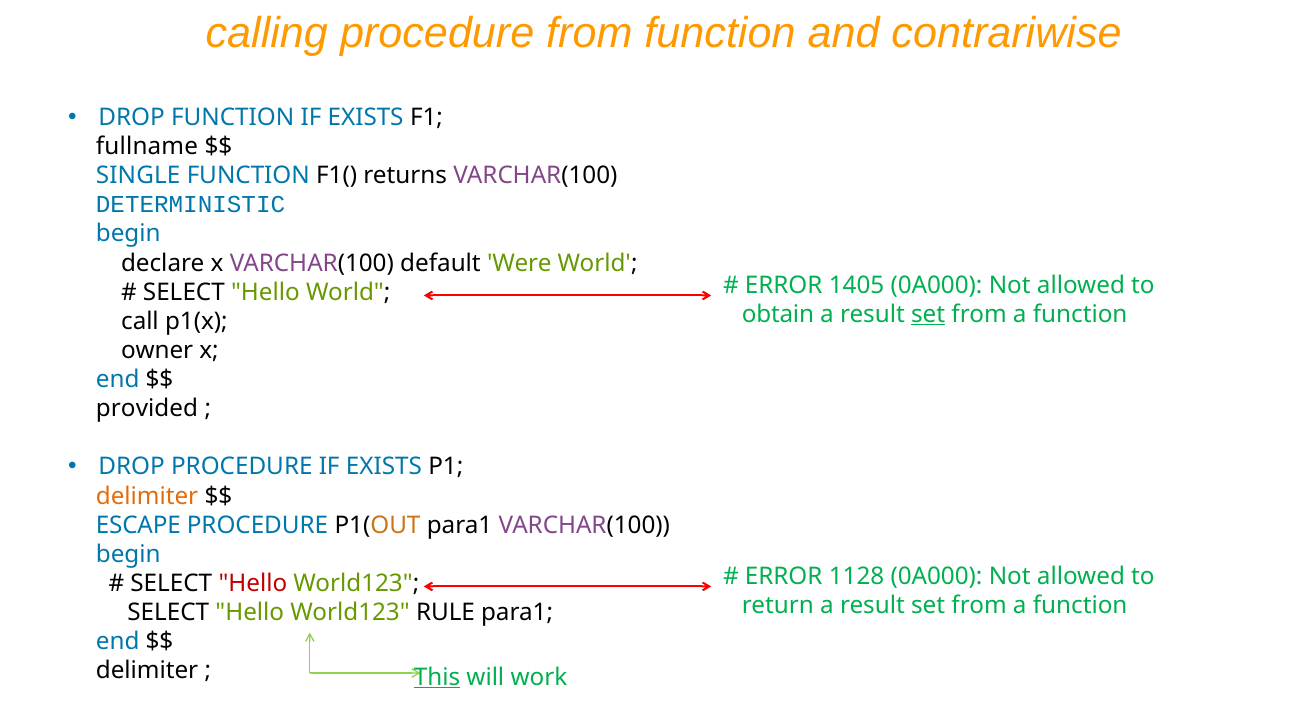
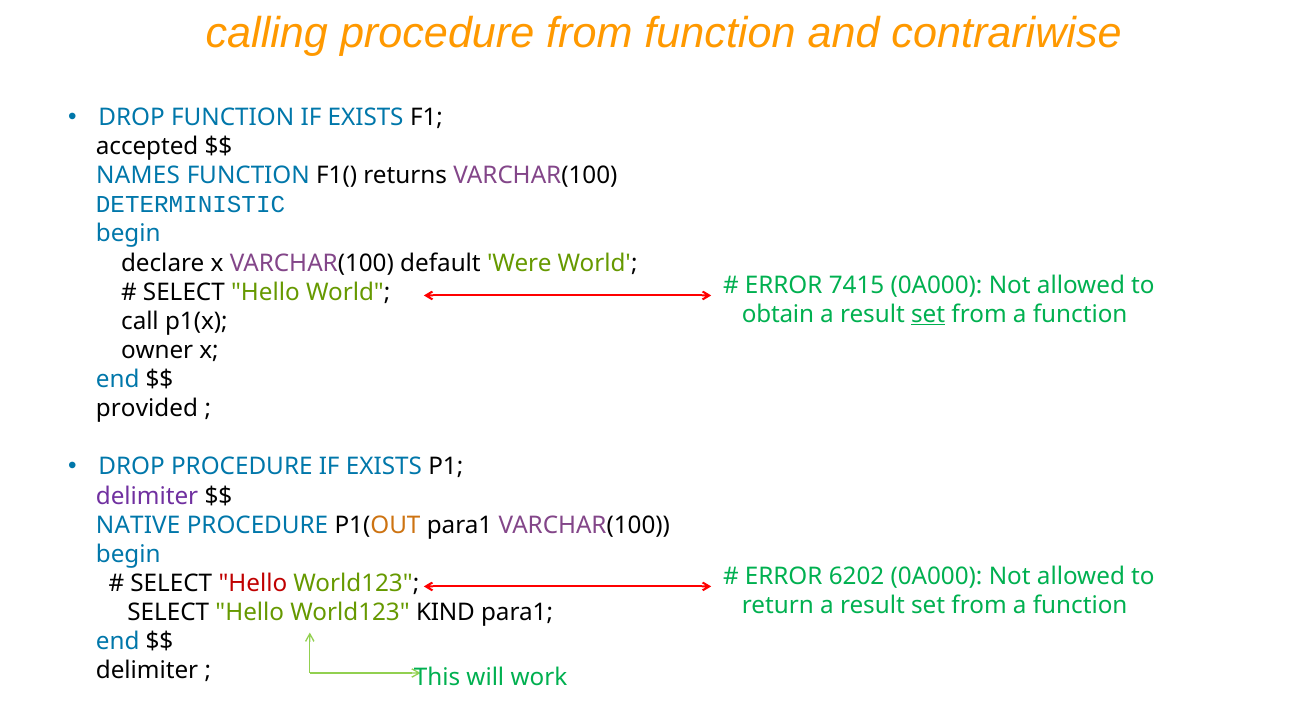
fullname: fullname -> accepted
SINGLE: SINGLE -> NAMES
1405: 1405 -> 7415
delimiter at (147, 496) colour: orange -> purple
ESCAPE: ESCAPE -> NATIVE
1128: 1128 -> 6202
RULE: RULE -> KIND
This underline: present -> none
